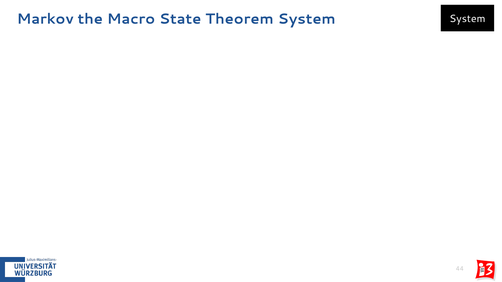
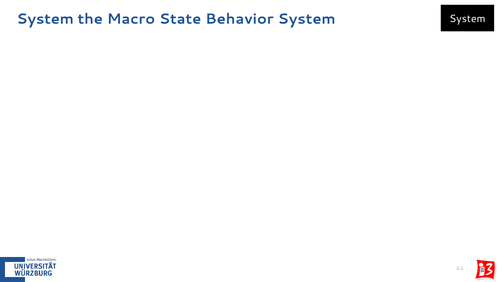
Markov at (45, 19): Markov -> System
Theorem: Theorem -> Behavior
